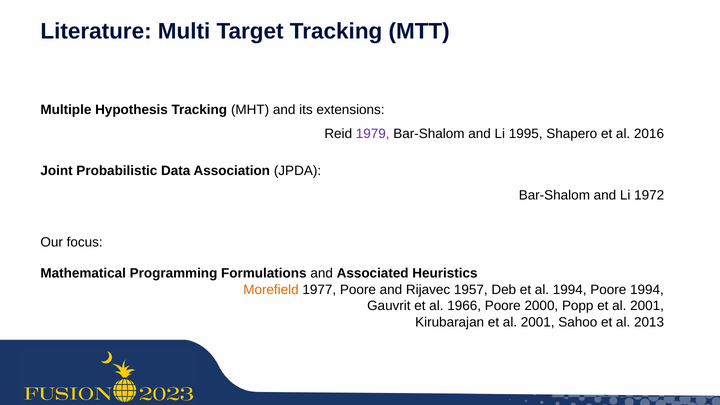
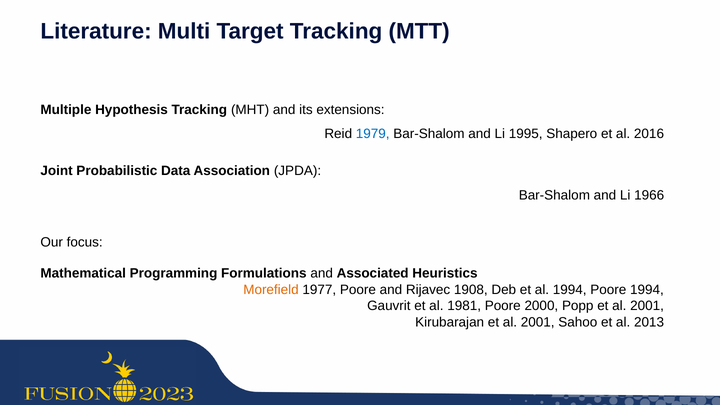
1979 colour: purple -> blue
1972: 1972 -> 1966
1957: 1957 -> 1908
1966: 1966 -> 1981
